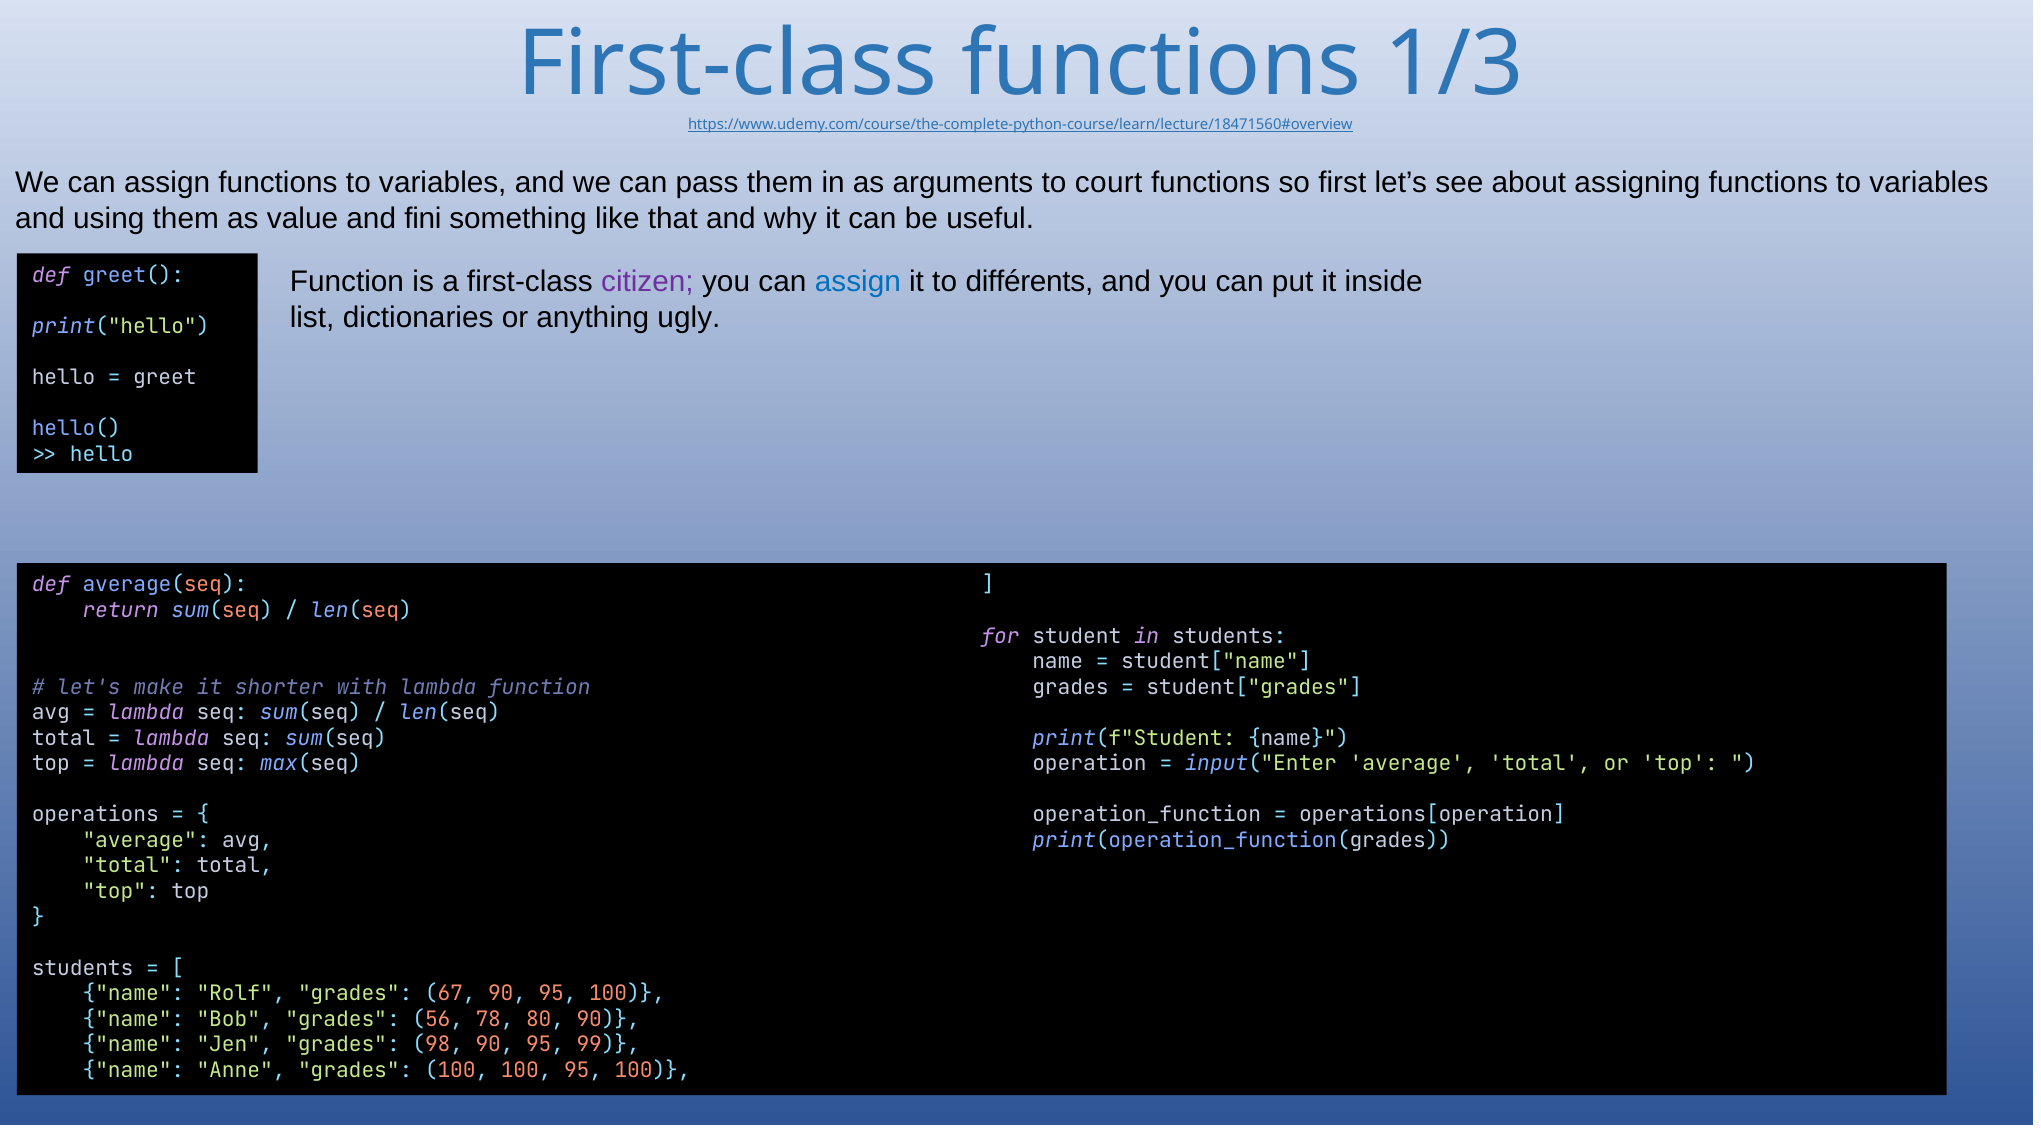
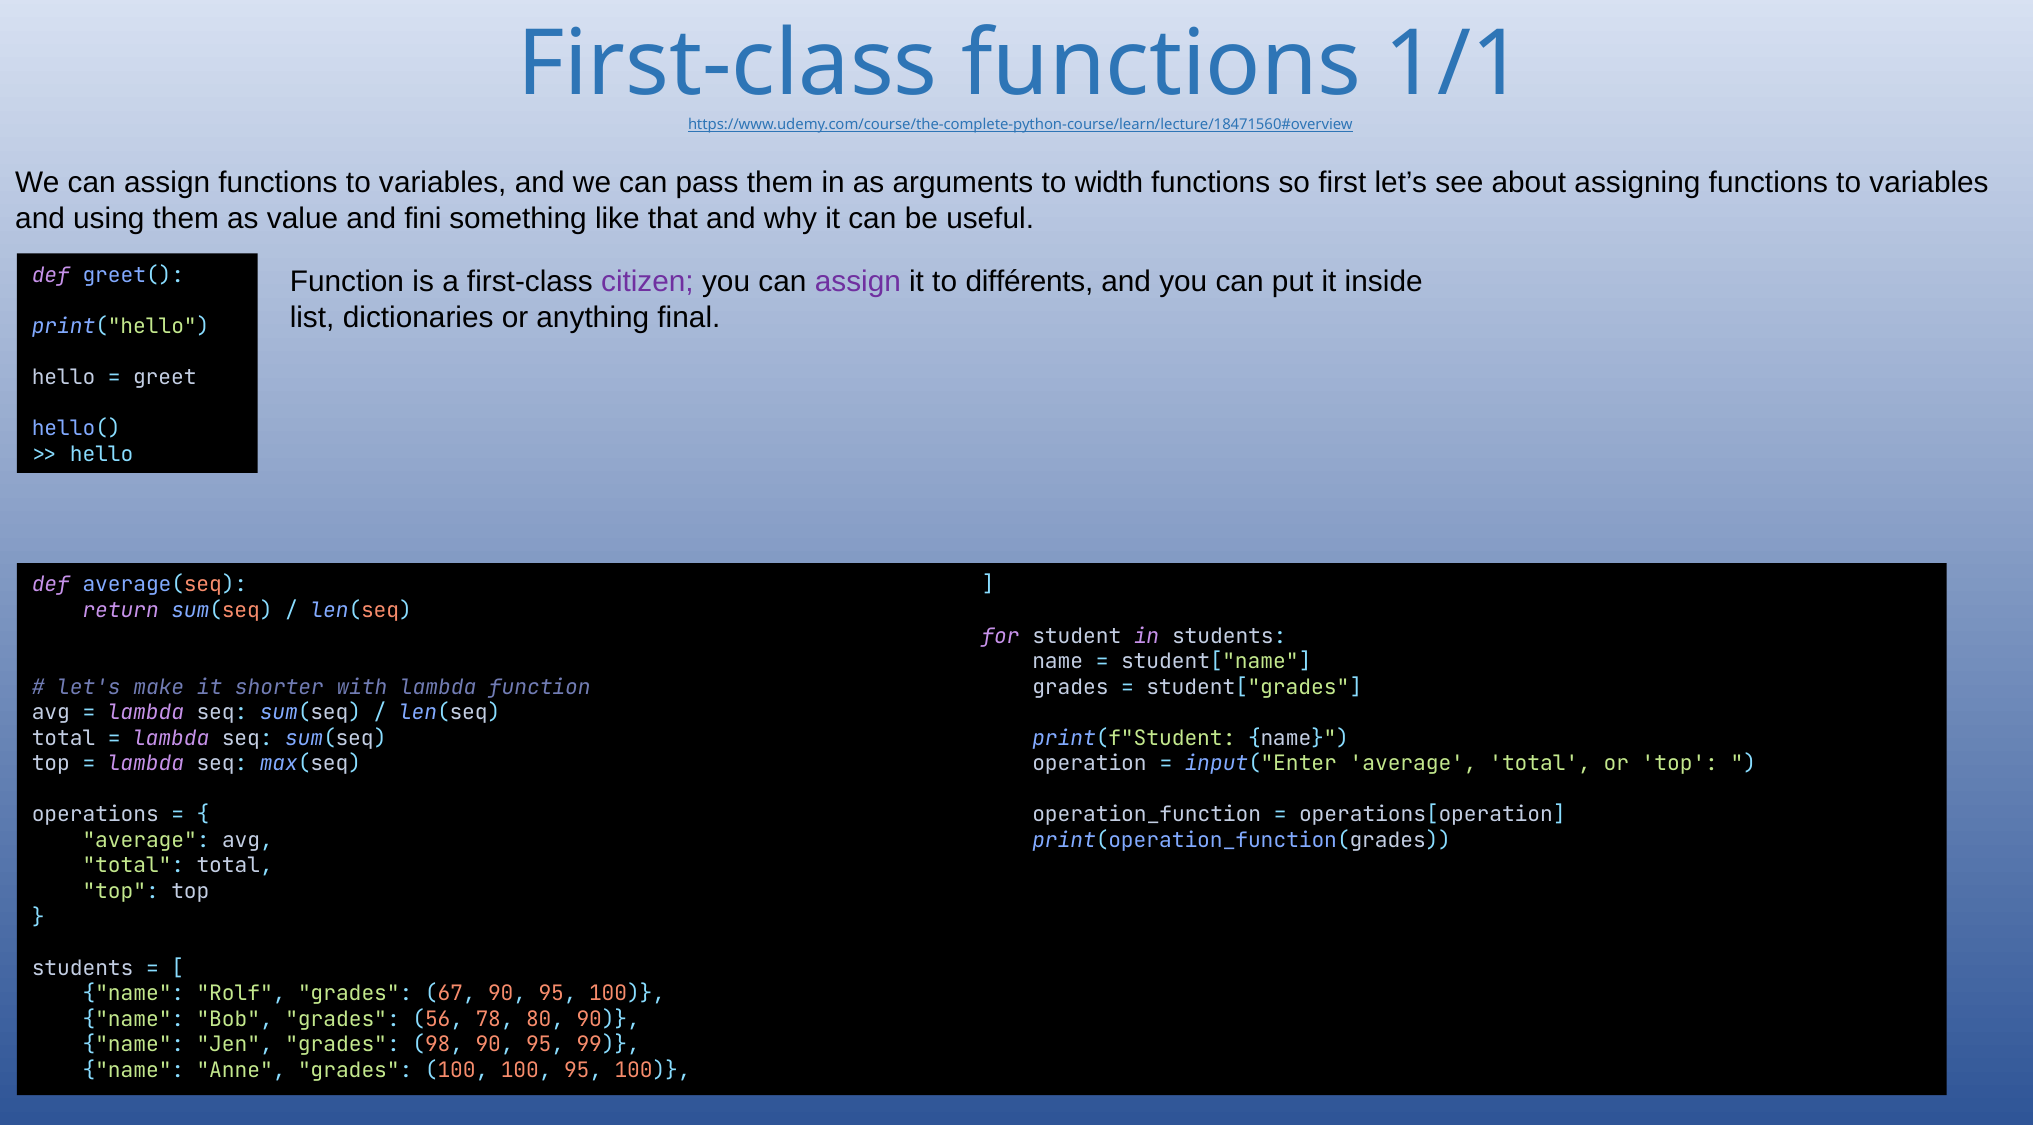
1/3: 1/3 -> 1/1
court: court -> width
assign at (858, 281) colour: blue -> purple
ugly: ugly -> final
